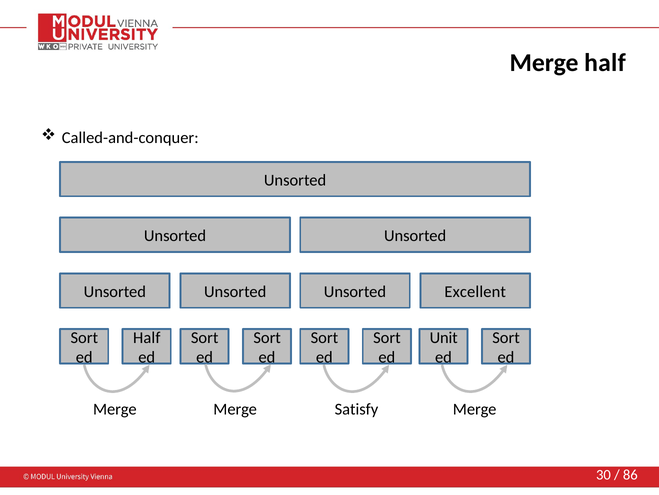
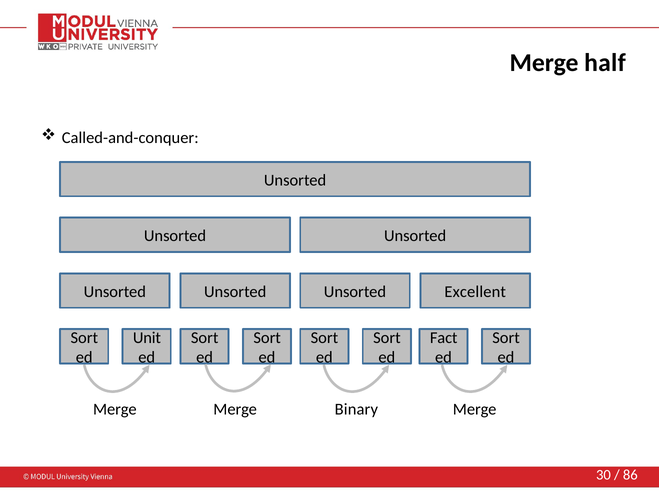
Half at (147, 337): Half -> Unit
Unit: Unit -> Fact
Satisfy: Satisfy -> Binary
